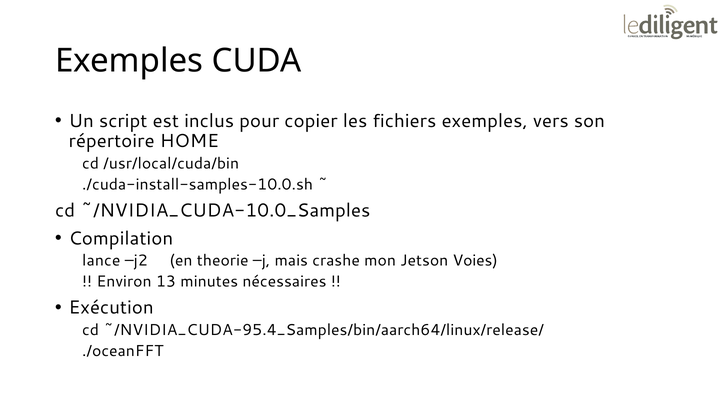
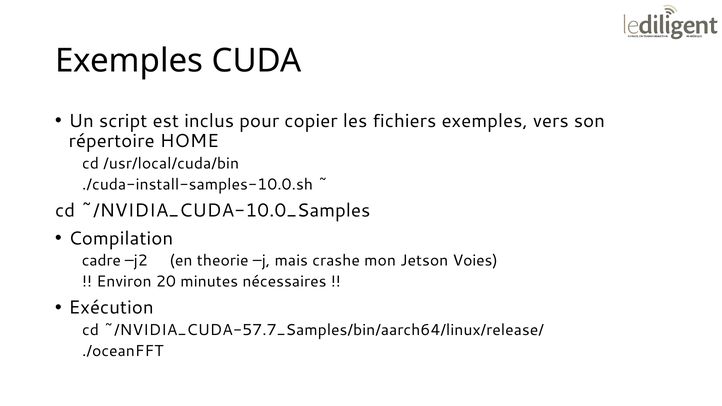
lance: lance -> cadre
13: 13 -> 20
~/NVIDIA_CUDA-95.4_Samples/bin/aarch64/linux/release/: ~/NVIDIA_CUDA-95.4_Samples/bin/aarch64/linux/release/ -> ~/NVIDIA_CUDA-57.7_Samples/bin/aarch64/linux/release/
